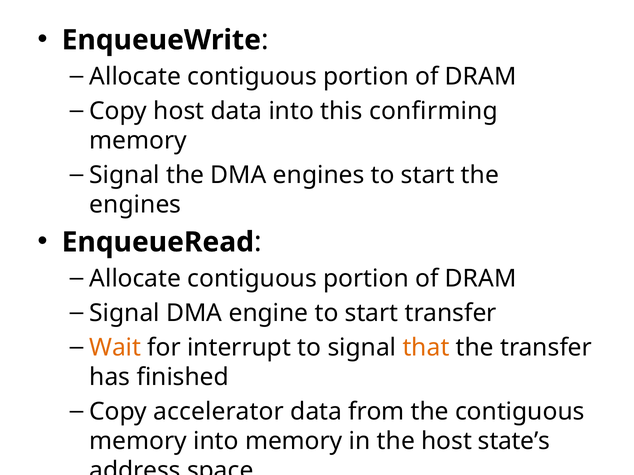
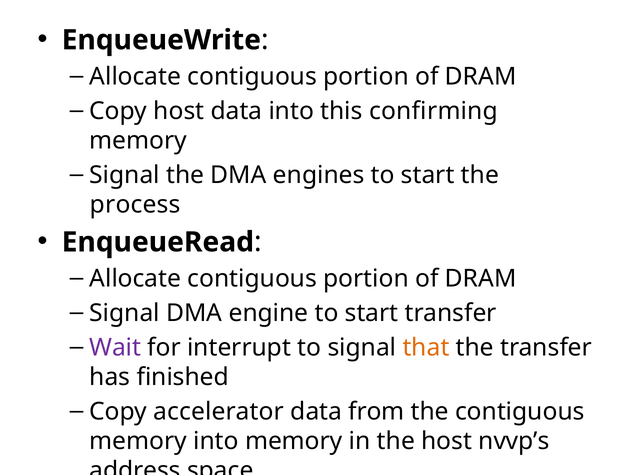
engines at (135, 205): engines -> process
Wait colour: orange -> purple
state’s: state’s -> nvvp’s
